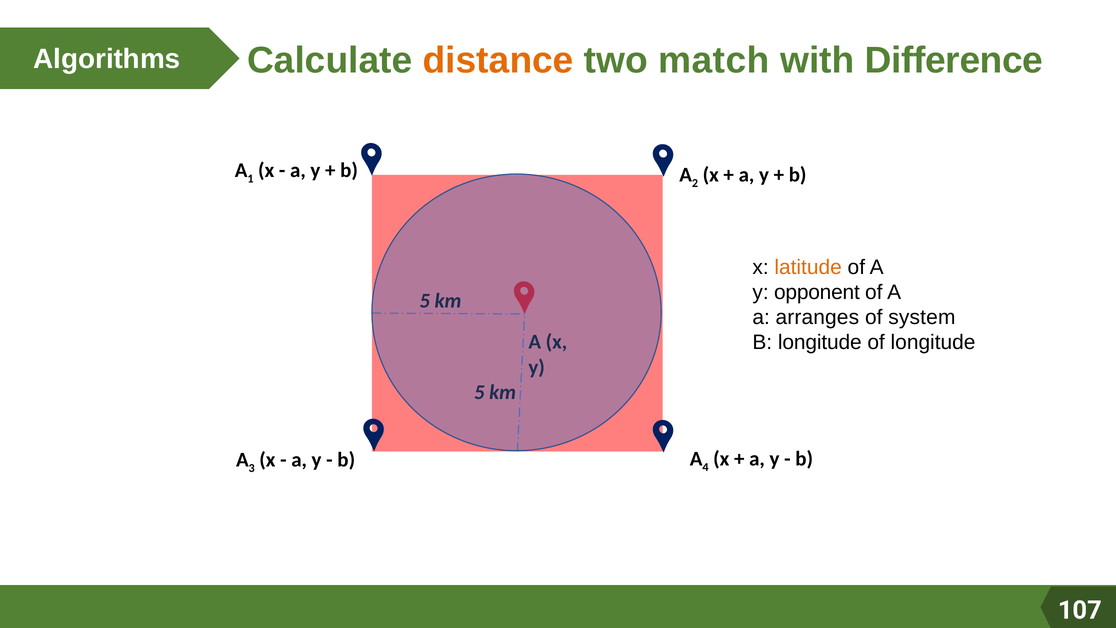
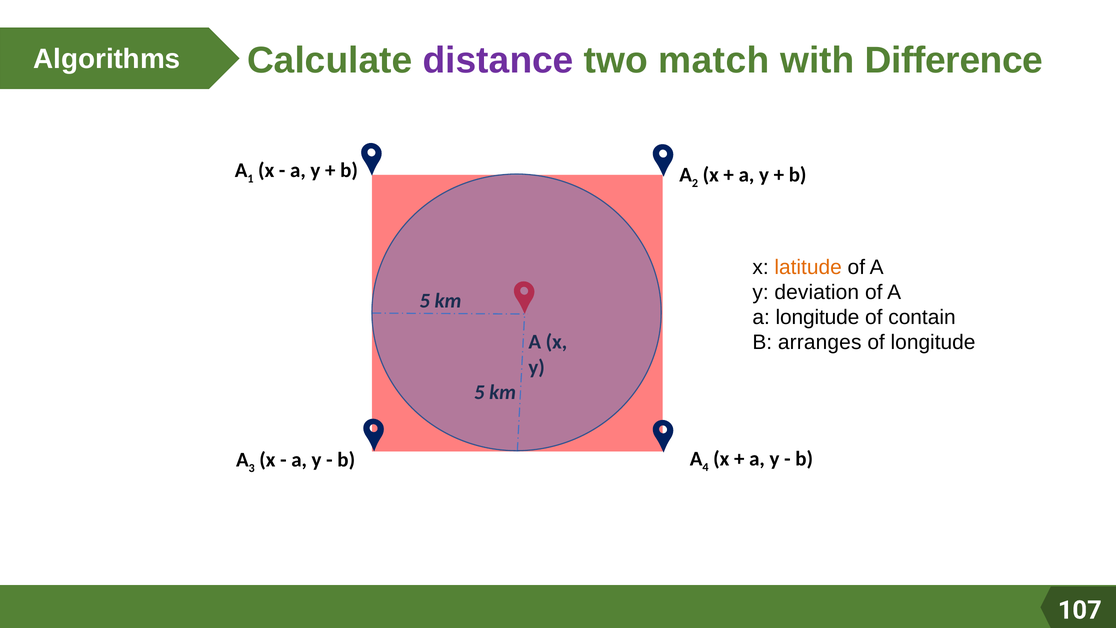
distance colour: orange -> purple
opponent: opponent -> deviation
a arranges: arranges -> longitude
system: system -> contain
B longitude: longitude -> arranges
